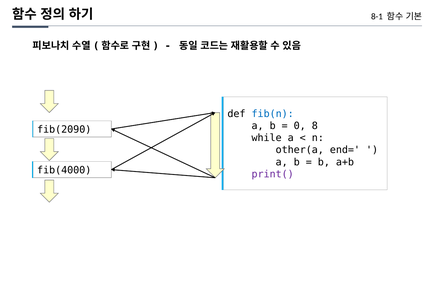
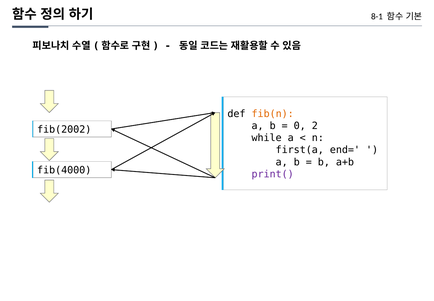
fib(n colour: blue -> orange
8: 8 -> 2
fib(2090: fib(2090 -> fib(2002
other(a: other(a -> first(a
